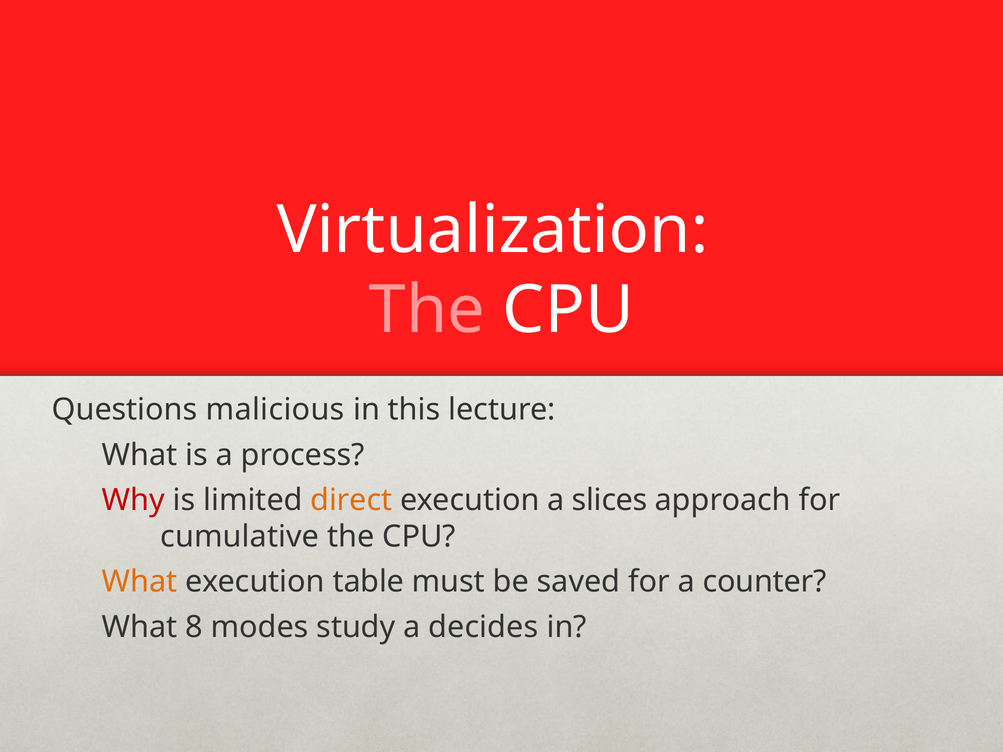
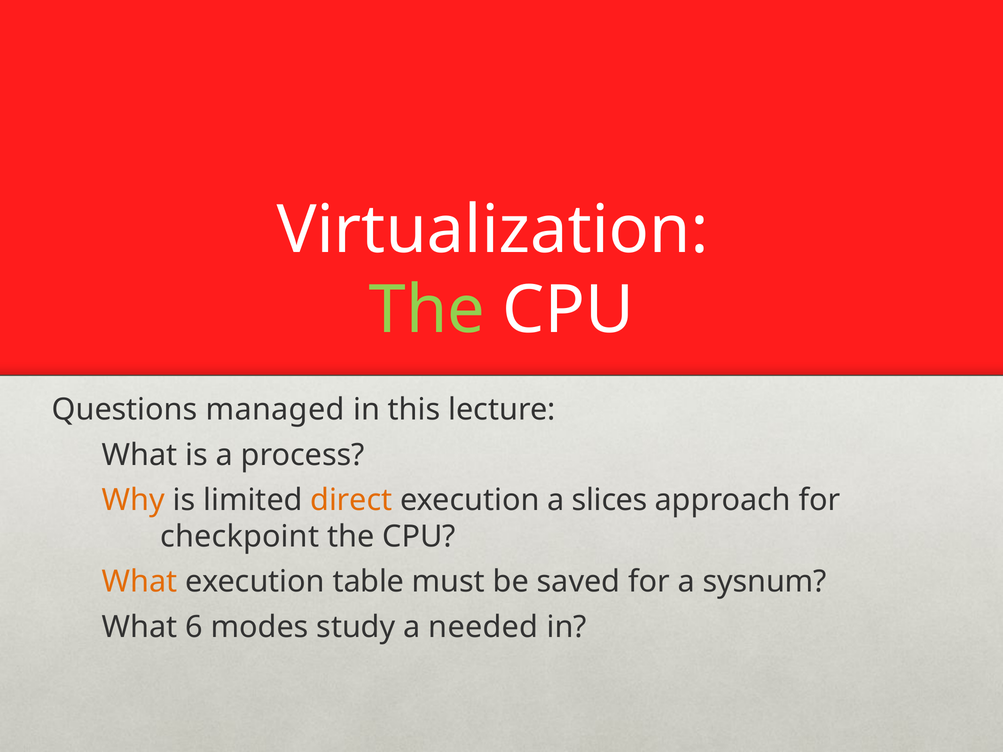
The at (427, 311) colour: pink -> light green
malicious: malicious -> managed
Why colour: red -> orange
cumulative: cumulative -> checkpoint
counter: counter -> sysnum
8: 8 -> 6
decides: decides -> needed
